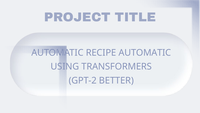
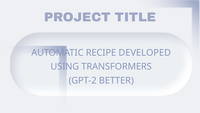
RECIPE AUTOMATIC: AUTOMATIC -> DEVELOPED
